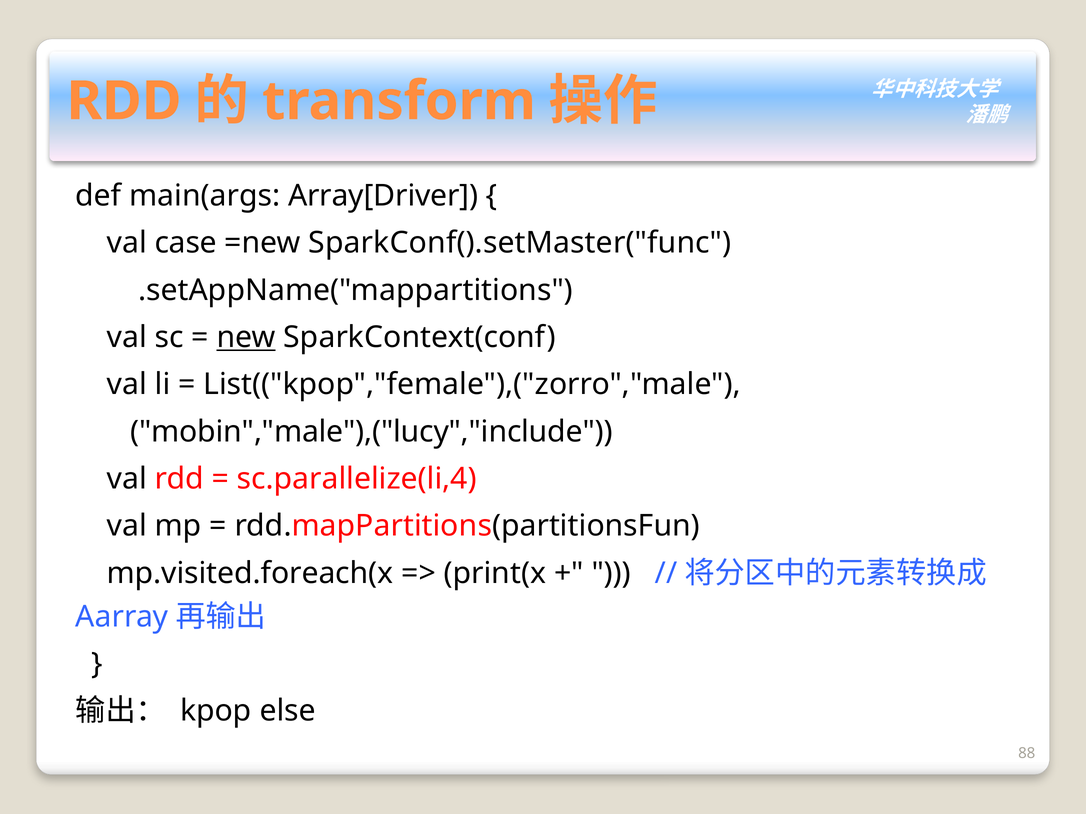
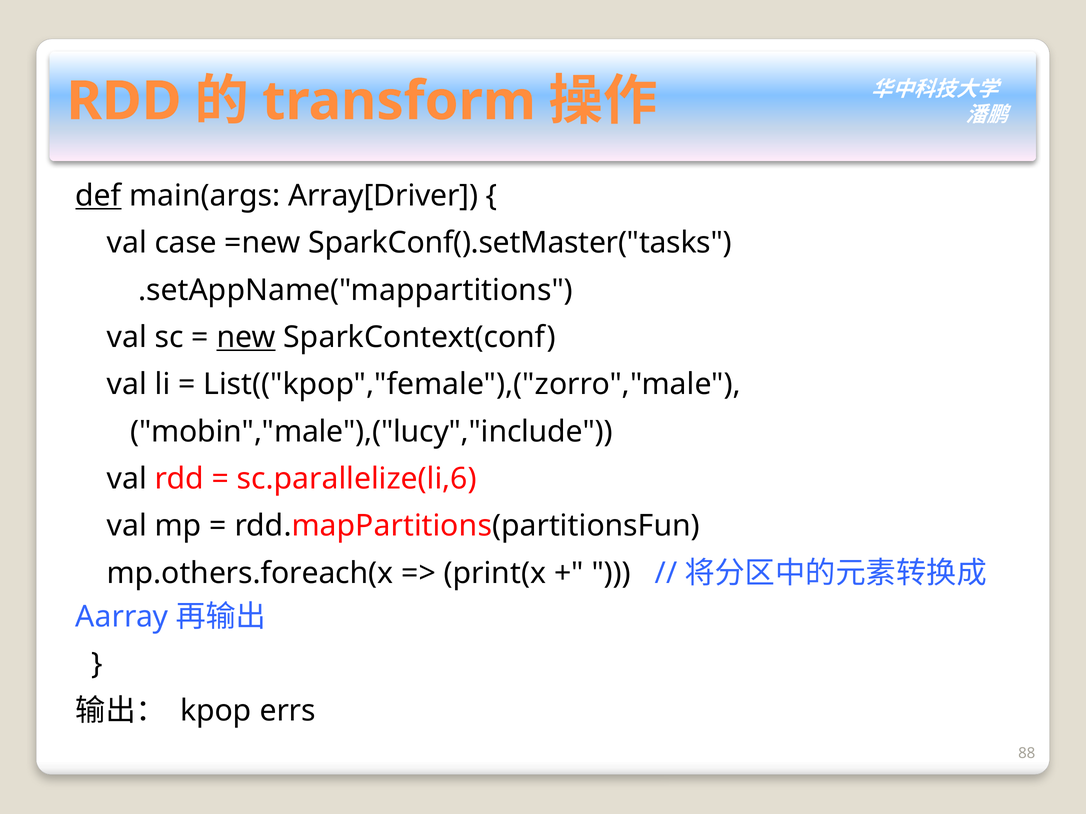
def underline: none -> present
SparkConf().setMaster("func: SparkConf().setMaster("func -> SparkConf().setMaster("tasks
sc.parallelize(li,4: sc.parallelize(li,4 -> sc.parallelize(li,6
mp.visited.foreach(x: mp.visited.foreach(x -> mp.others.foreach(x
else: else -> errs
